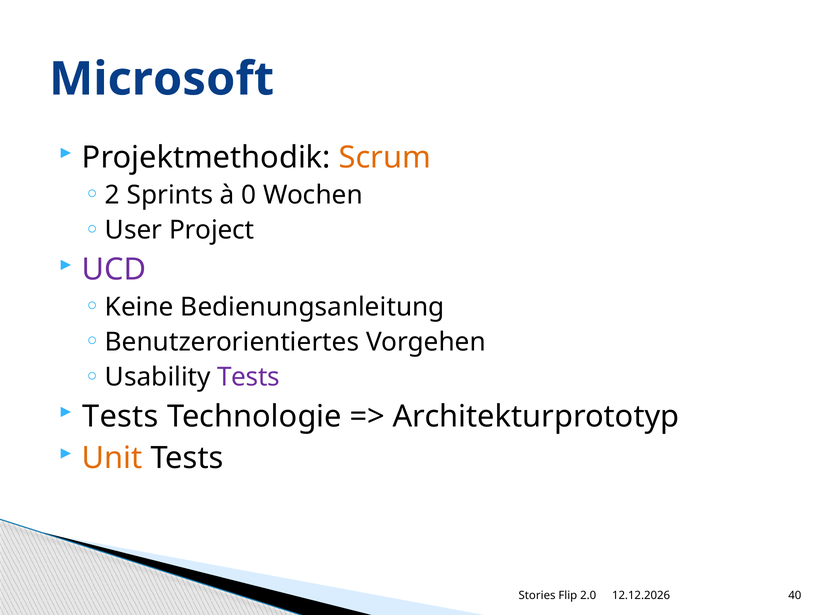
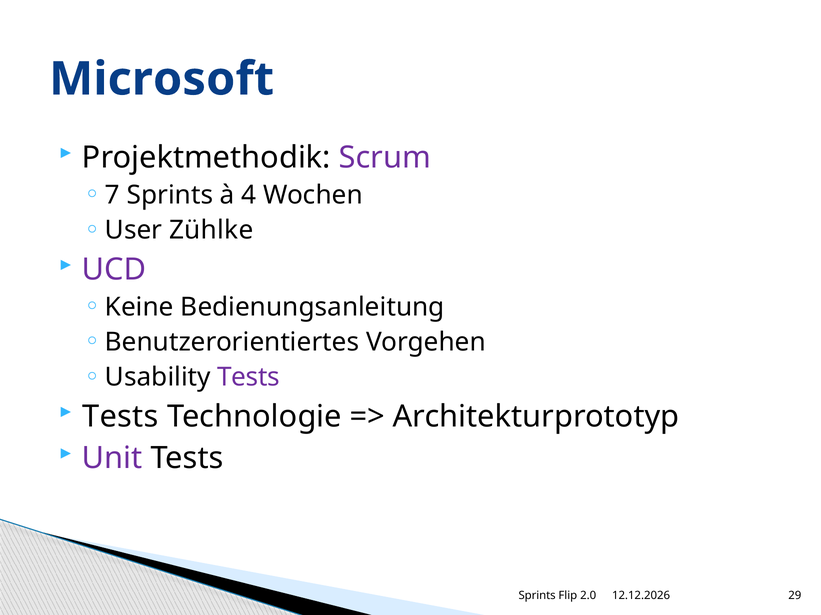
Scrum colour: orange -> purple
2: 2 -> 7
0: 0 -> 4
Project: Project -> Zühlke
Unit colour: orange -> purple
Stories at (537, 596): Stories -> Sprints
40: 40 -> 29
